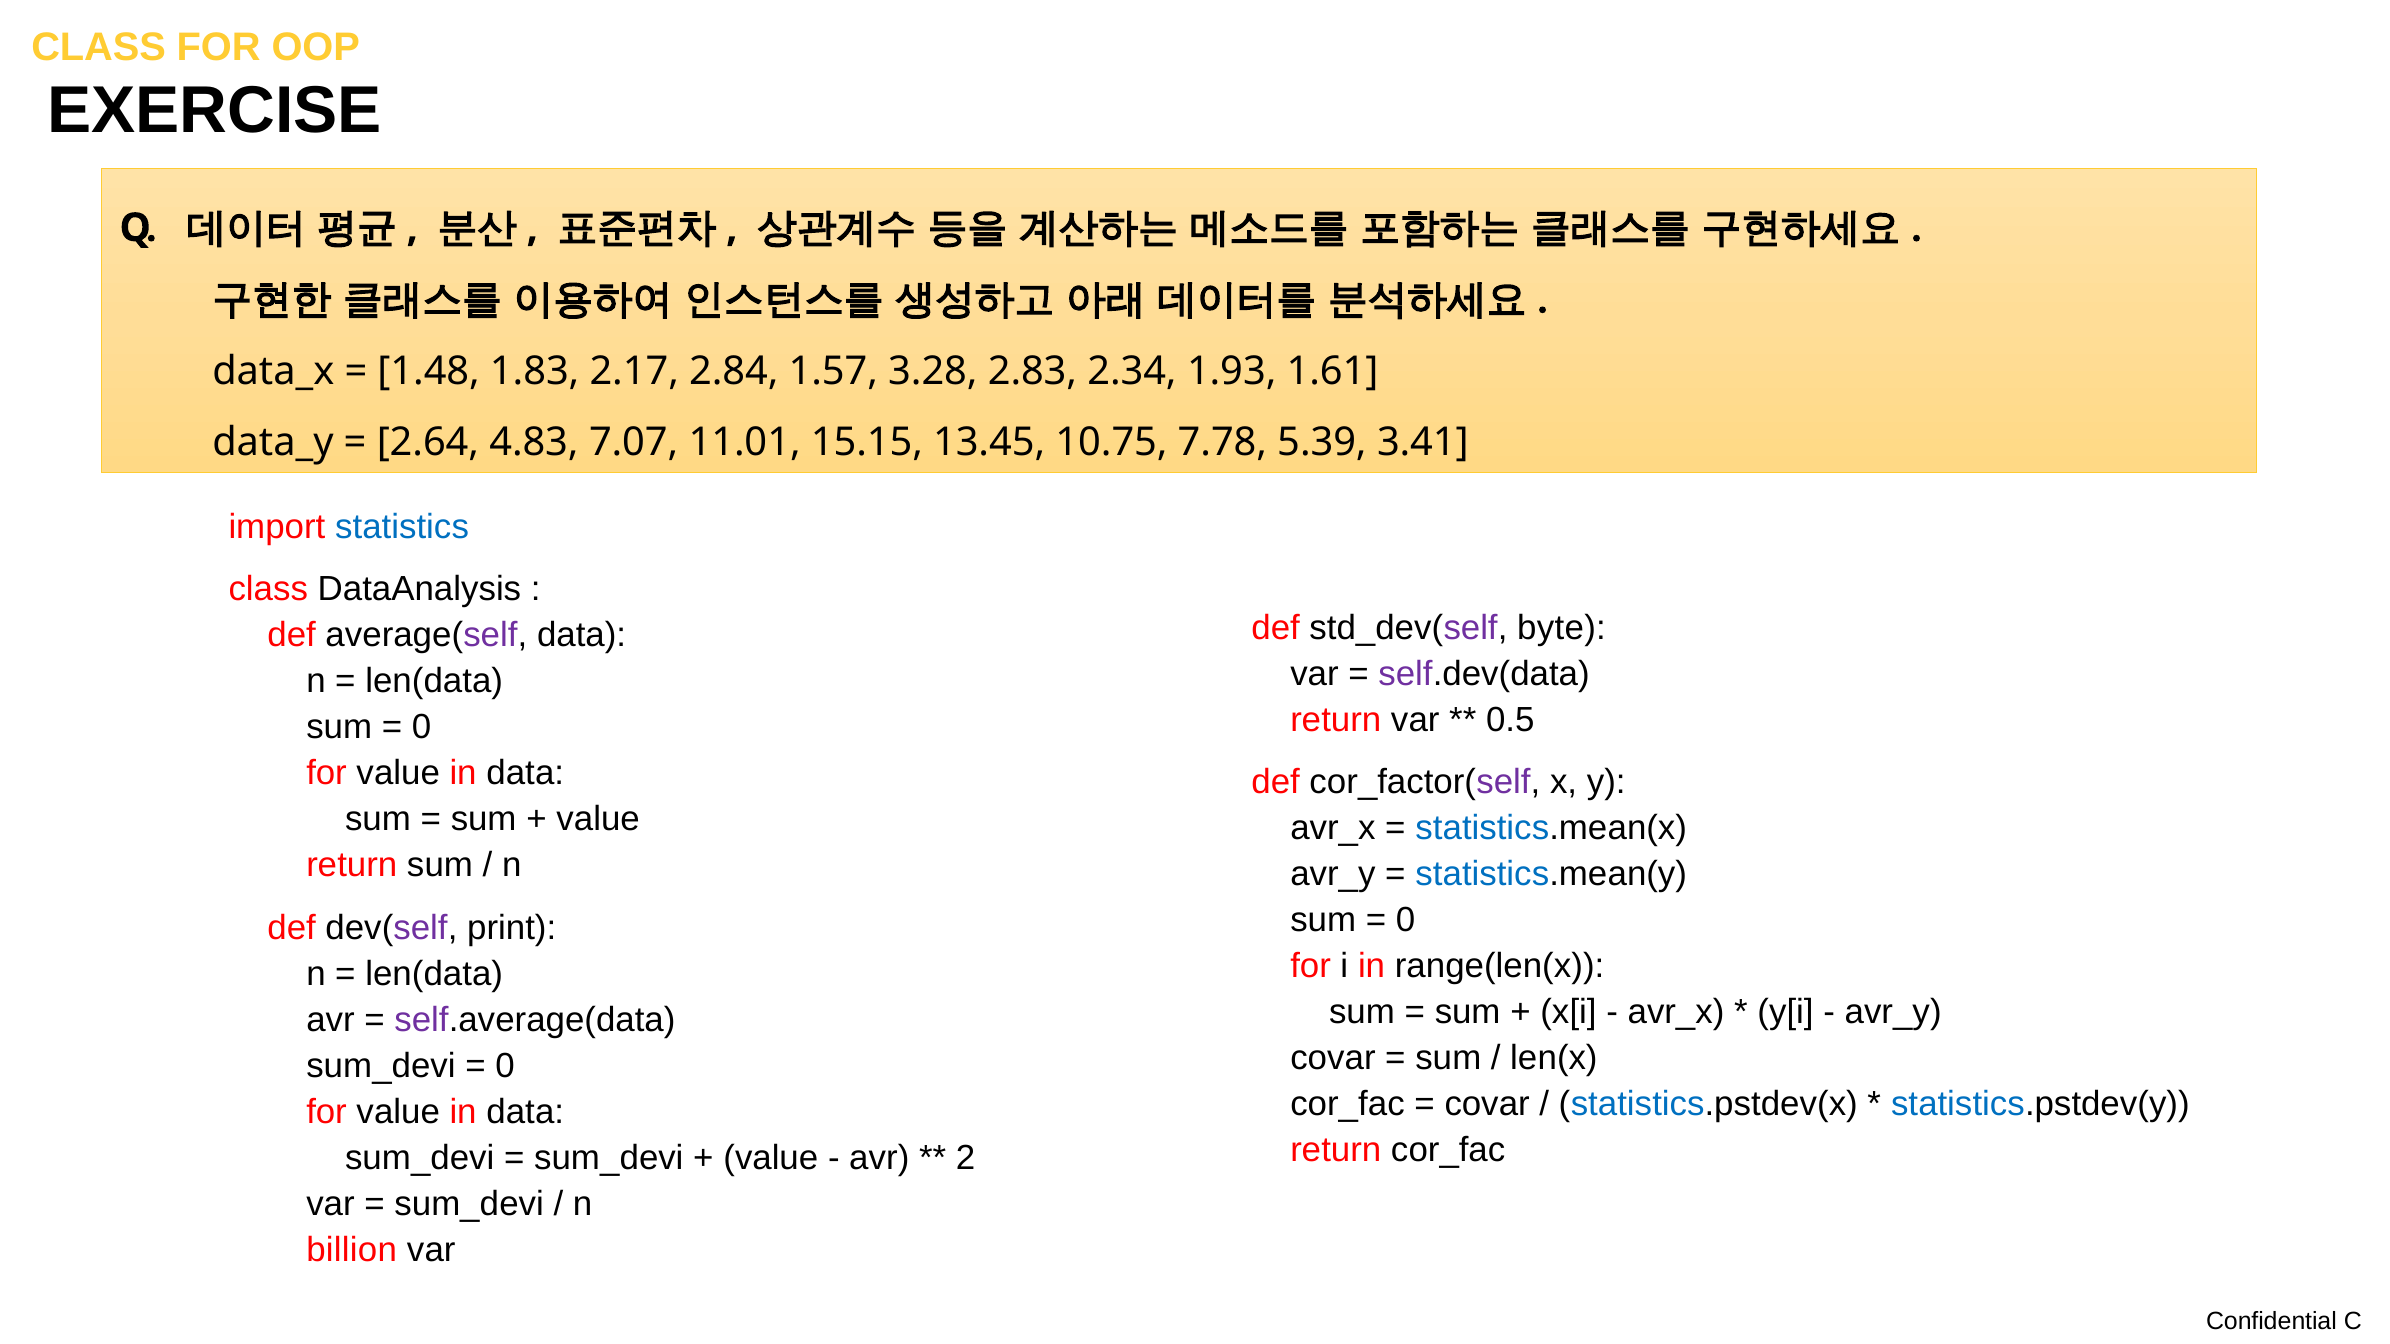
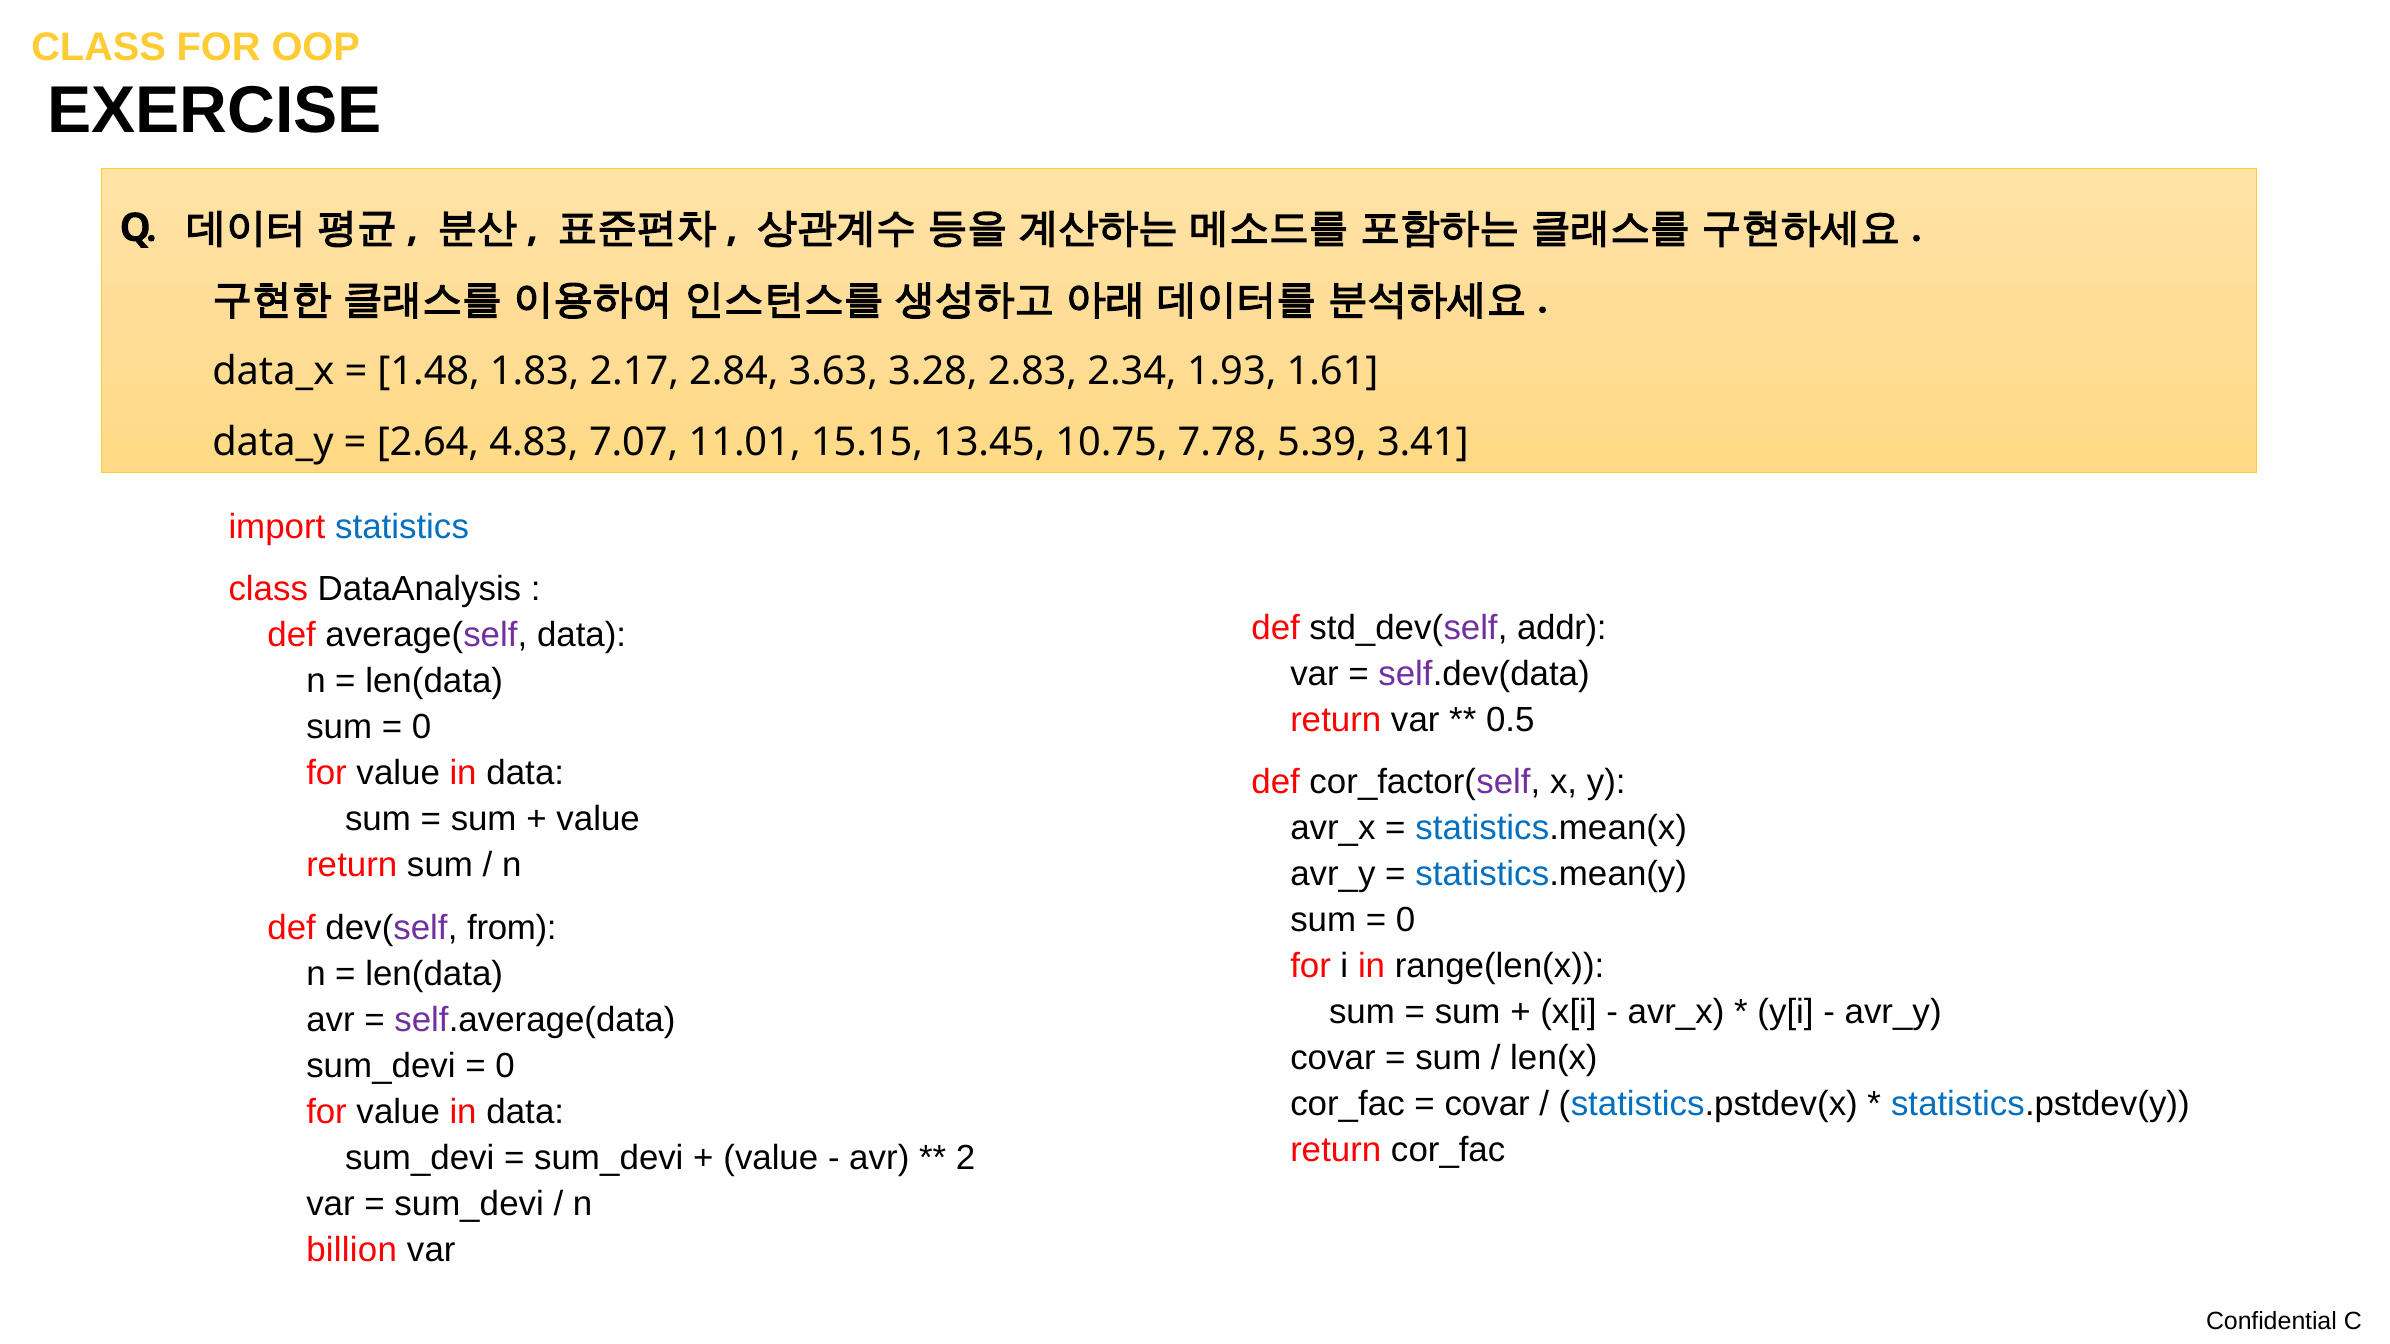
1.57: 1.57 -> 3.63
byte: byte -> addr
print: print -> from
